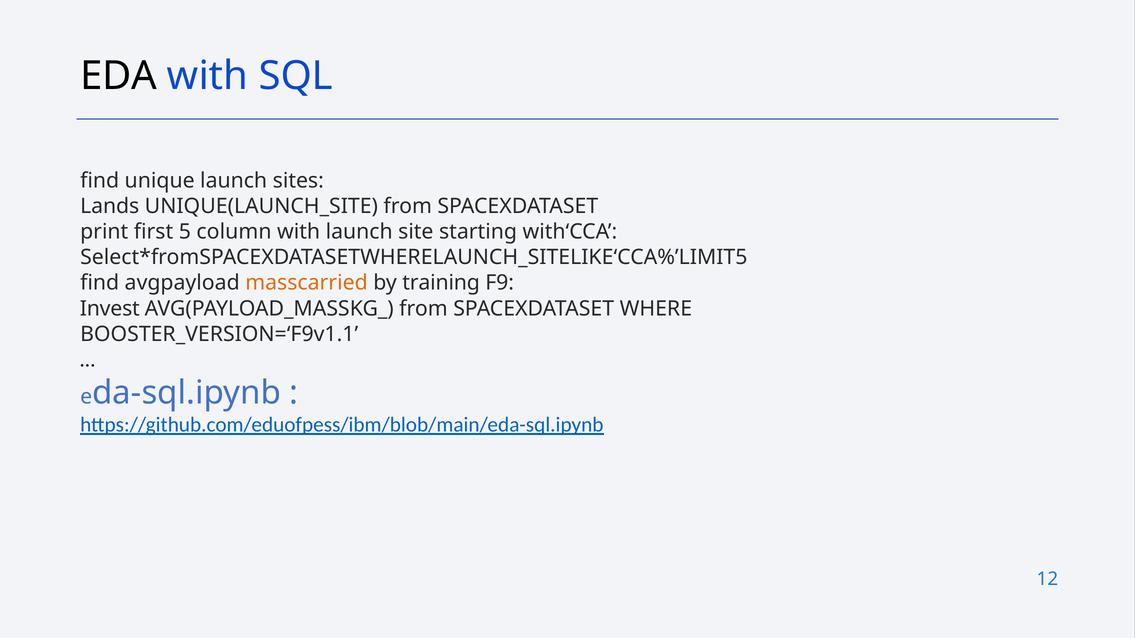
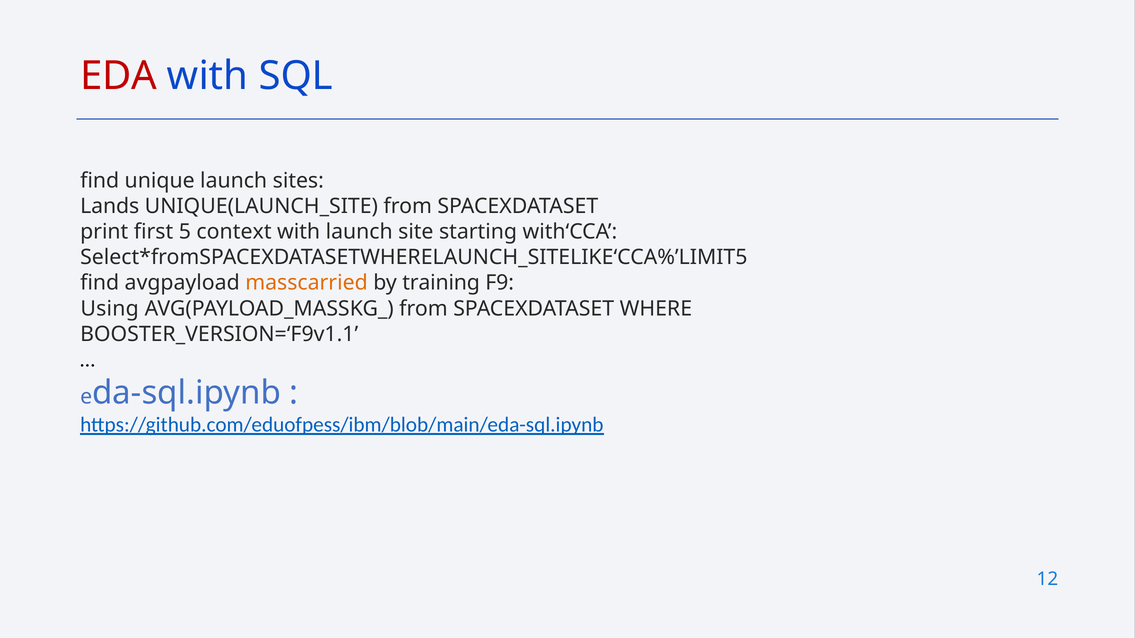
EDA colour: black -> red
column: column -> context
Invest: Invest -> Using
